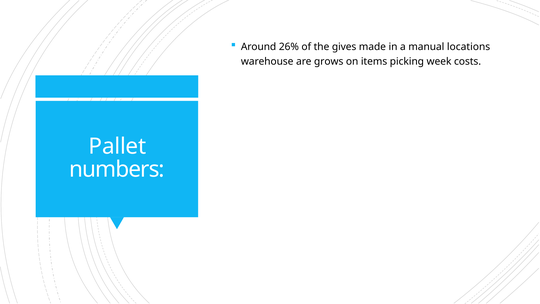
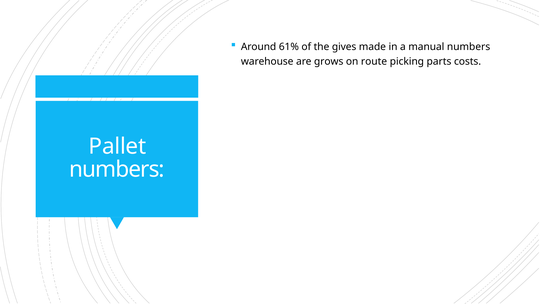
26%: 26% -> 61%
manual locations: locations -> numbers
items: items -> route
week: week -> parts
